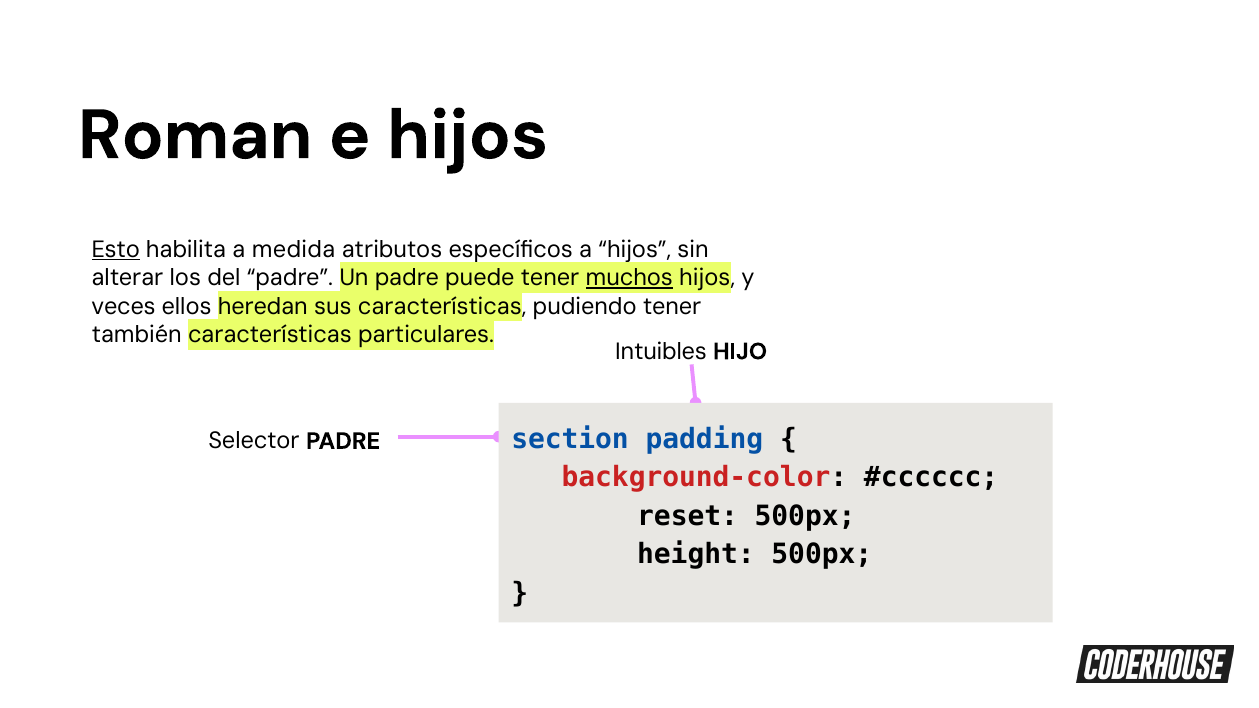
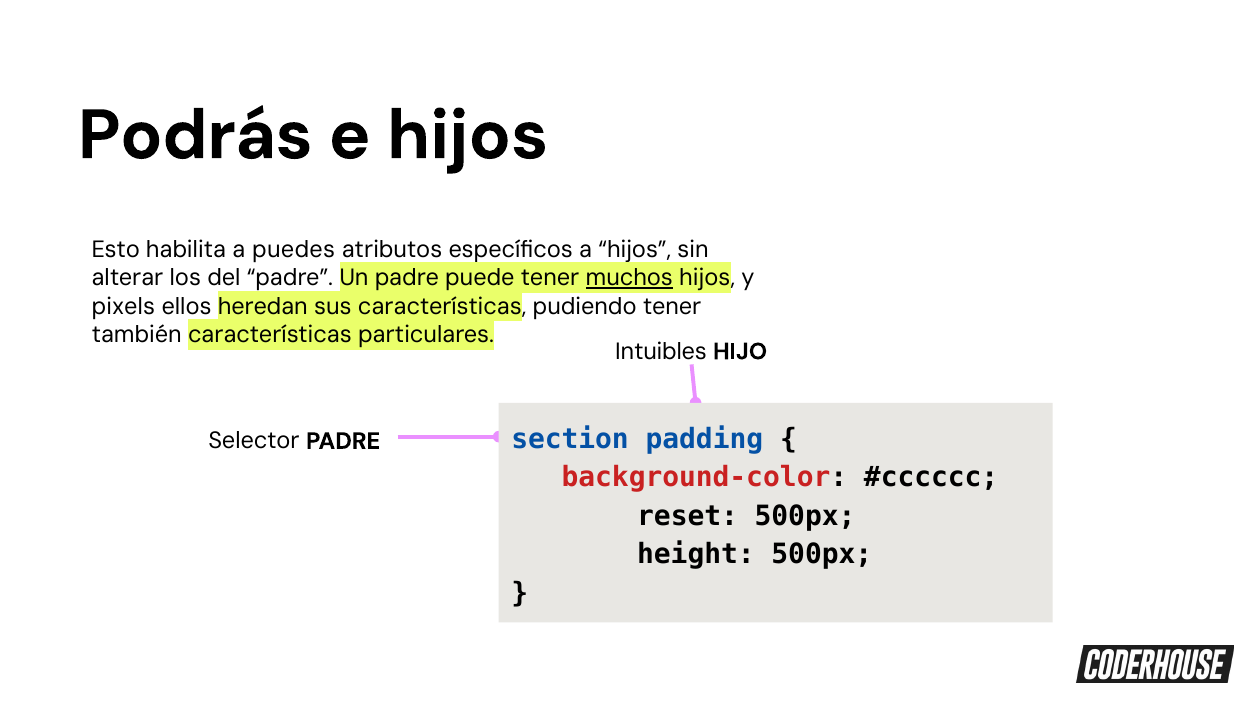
Roman: Roman -> Podrás
Esto underline: present -> none
medida: medida -> puedes
veces: veces -> pixels
